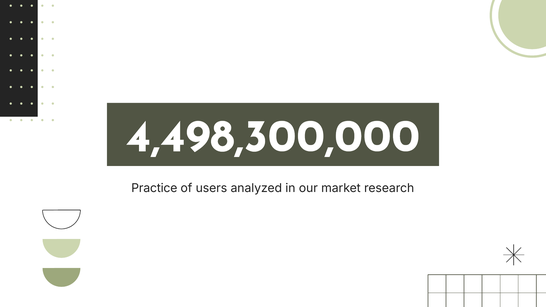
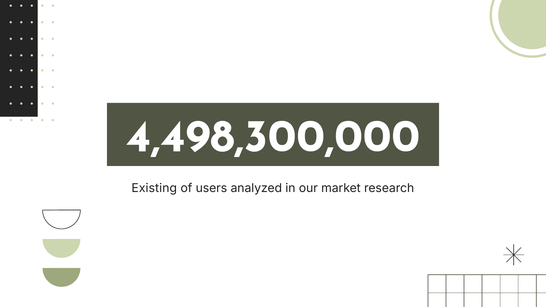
Practice: Practice -> Existing
